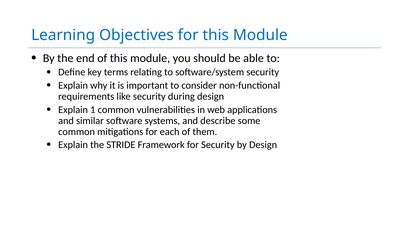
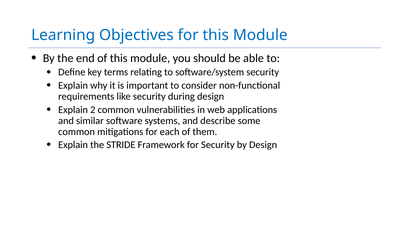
1: 1 -> 2
